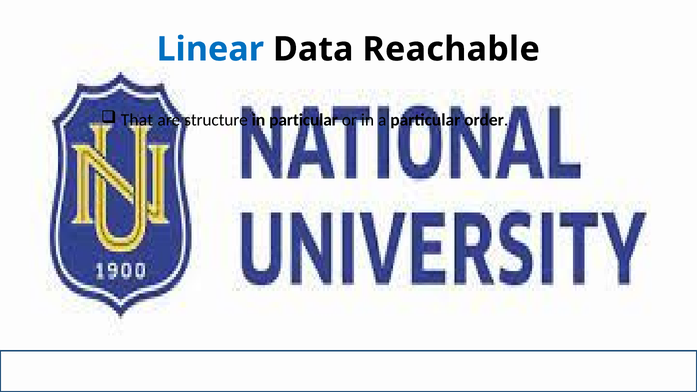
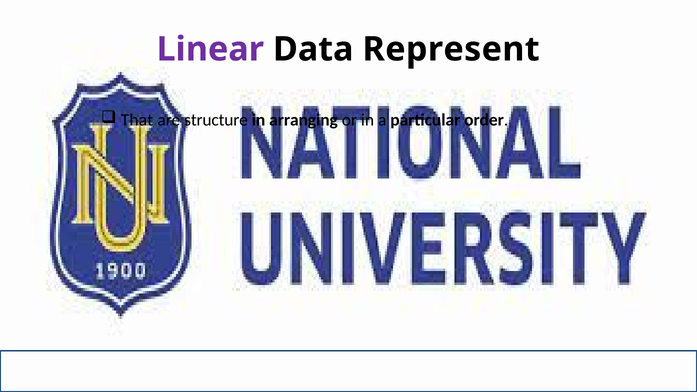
Linear colour: blue -> purple
Reachable: Reachable -> Represent
in particular: particular -> arranging
